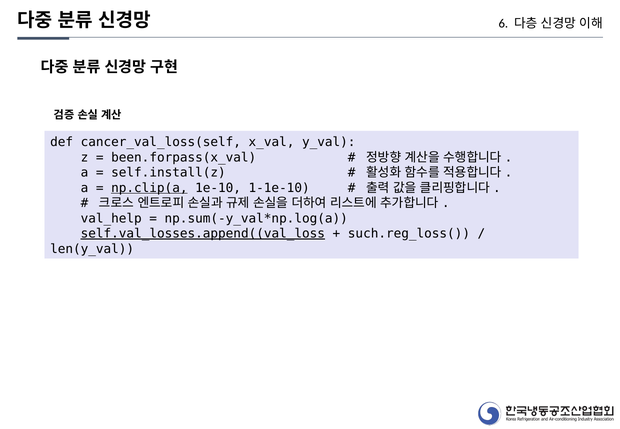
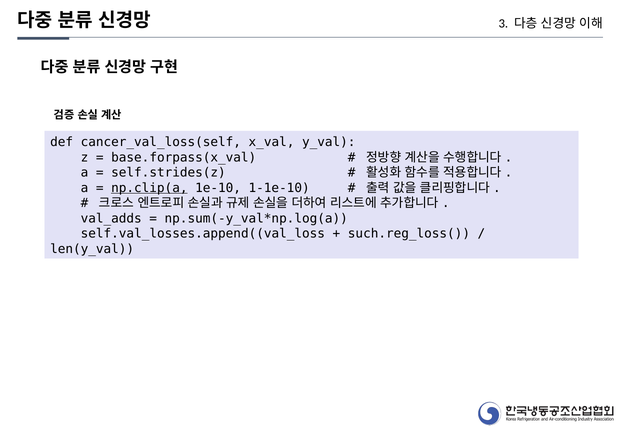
6: 6 -> 3
been.forpass(x_val: been.forpass(x_val -> base.forpass(x_val
self.install(z: self.install(z -> self.strides(z
val_help: val_help -> val_adds
self.val_losses.append((val_loss underline: present -> none
